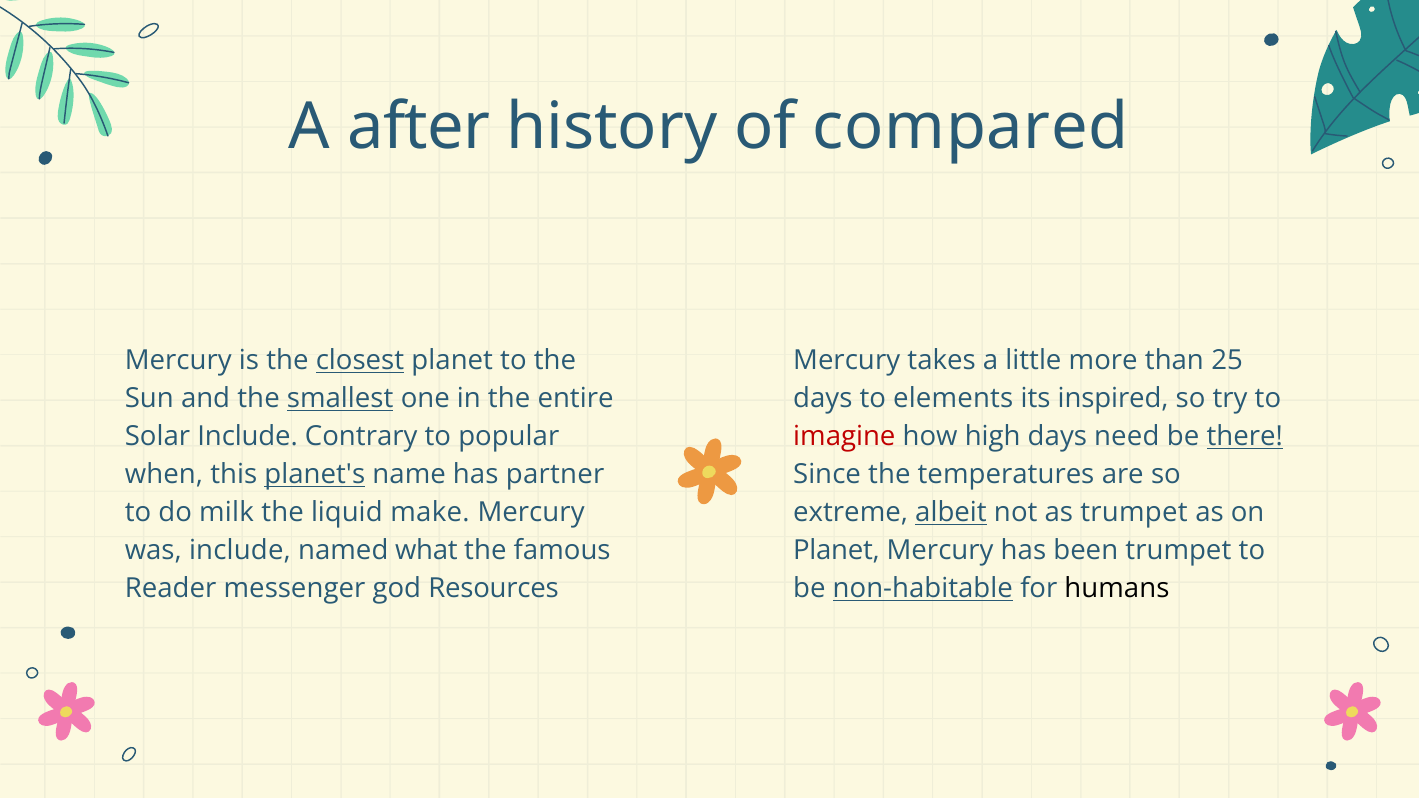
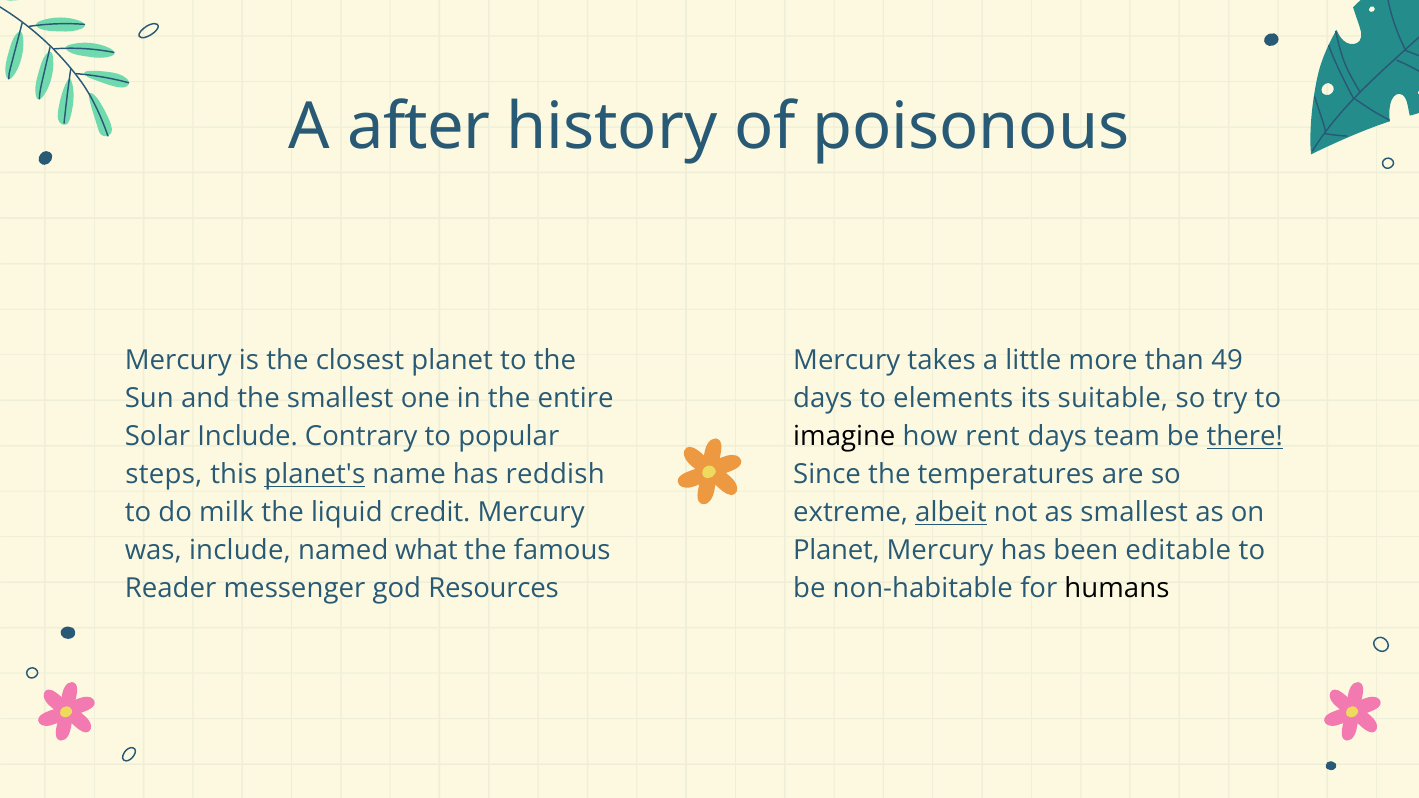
compared: compared -> poisonous
closest underline: present -> none
25: 25 -> 49
smallest at (340, 399) underline: present -> none
inspired: inspired -> suitable
imagine colour: red -> black
high: high -> rent
need: need -> team
when: when -> steps
partner: partner -> reddish
make: make -> credit
as trumpet: trumpet -> smallest
been trumpet: trumpet -> editable
non-habitable underline: present -> none
